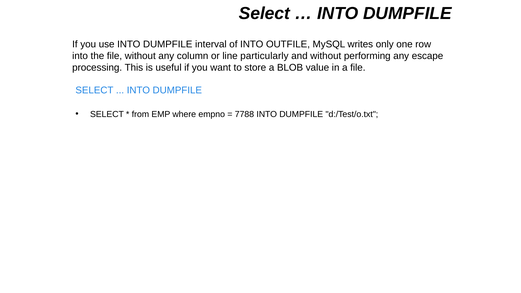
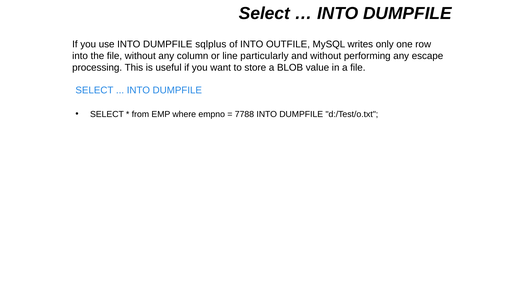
interval: interval -> sqlplus
